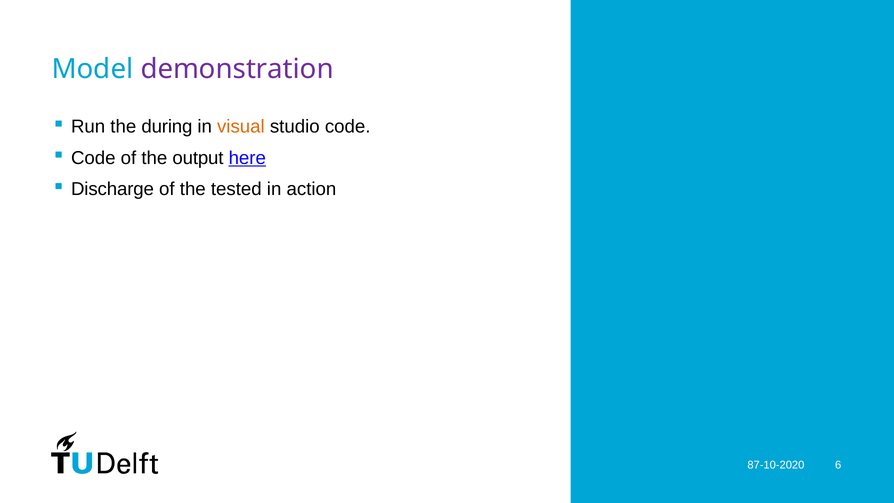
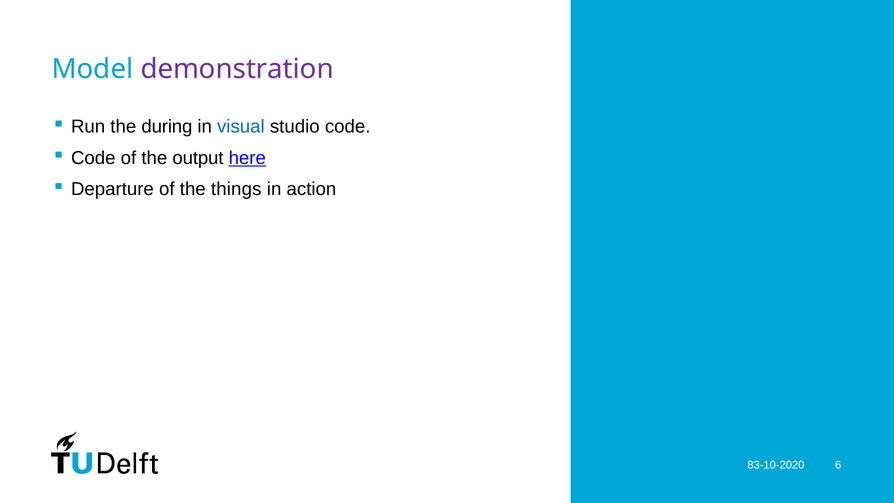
visual colour: orange -> blue
Discharge: Discharge -> Departure
tested: tested -> things
87-10-2020: 87-10-2020 -> 83-10-2020
